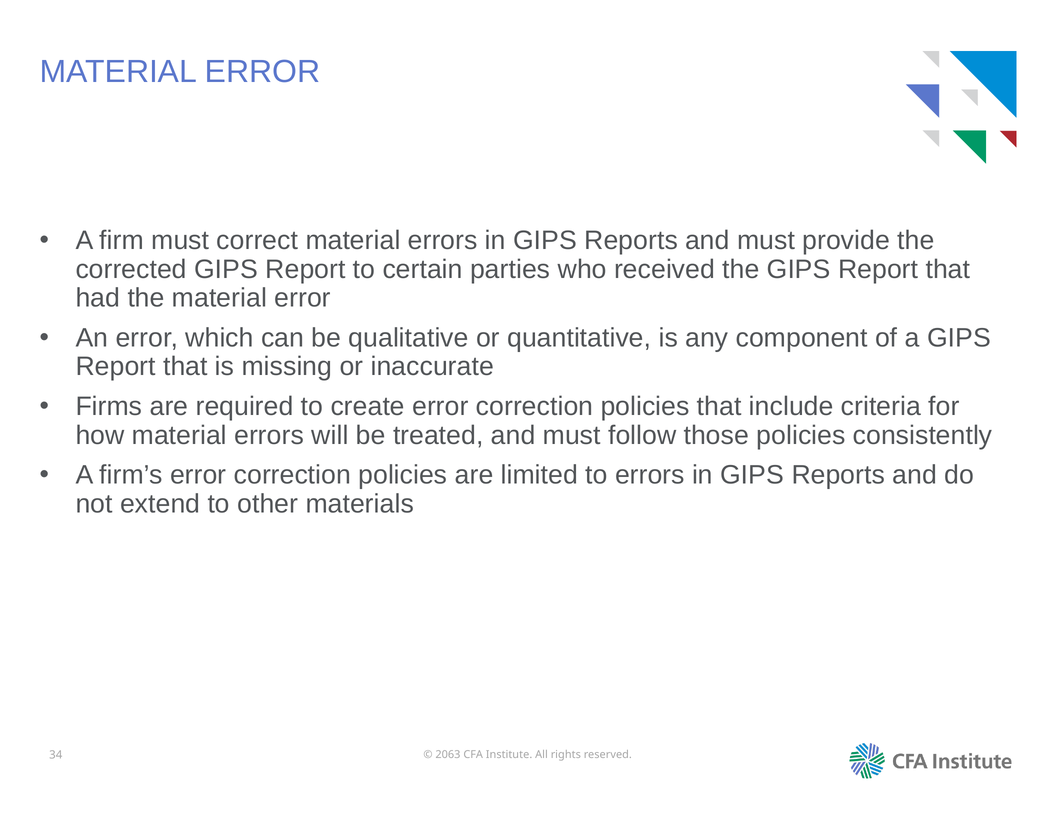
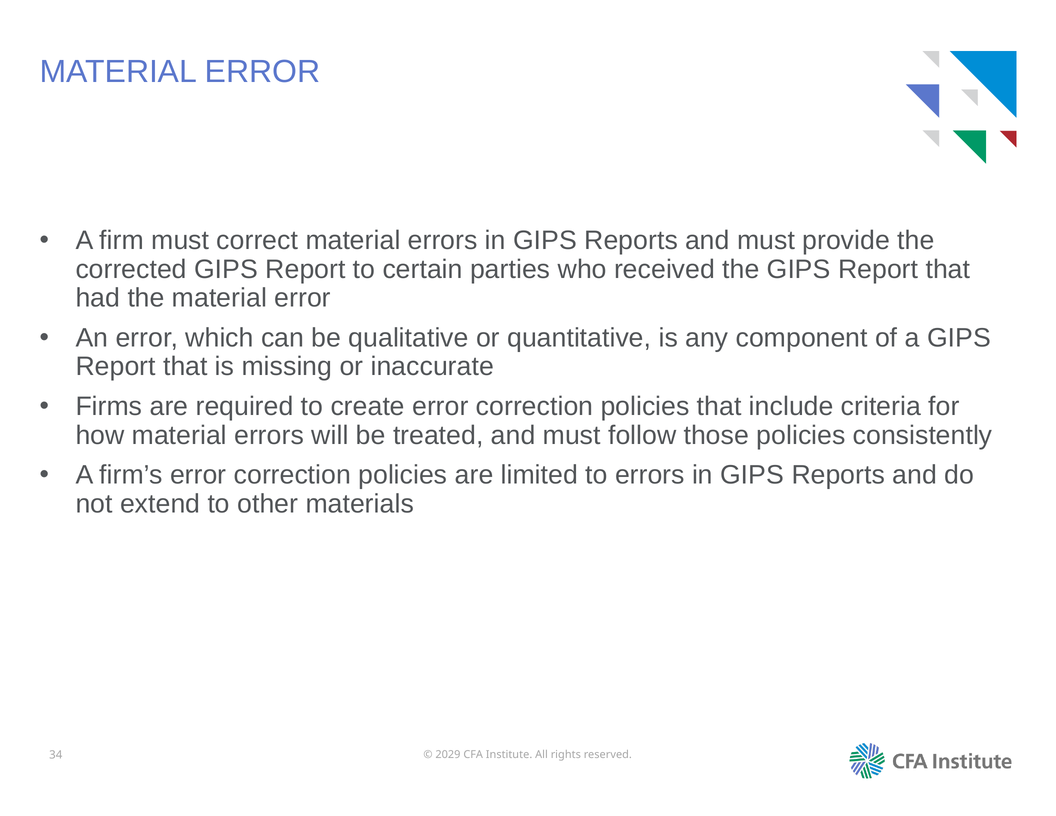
2063: 2063 -> 2029
